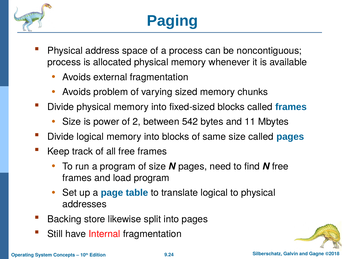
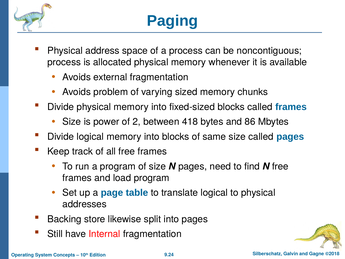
542: 542 -> 418
11: 11 -> 86
